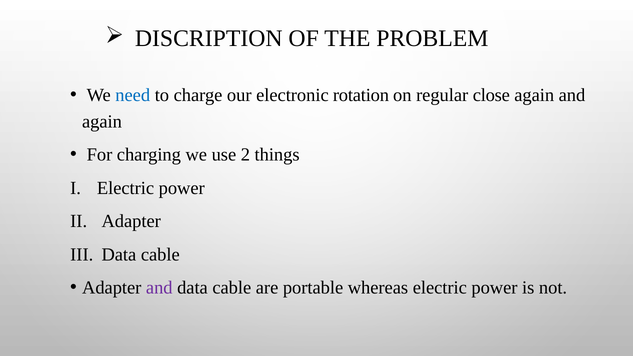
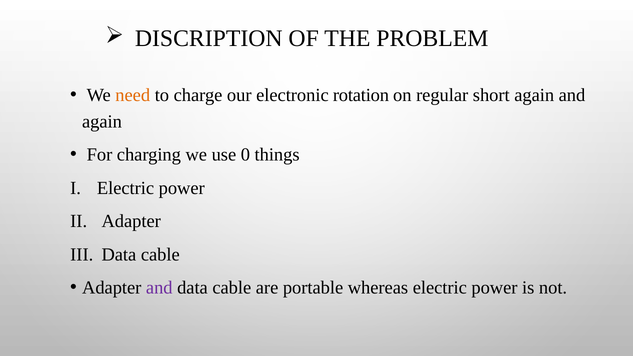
need colour: blue -> orange
close: close -> short
2: 2 -> 0
